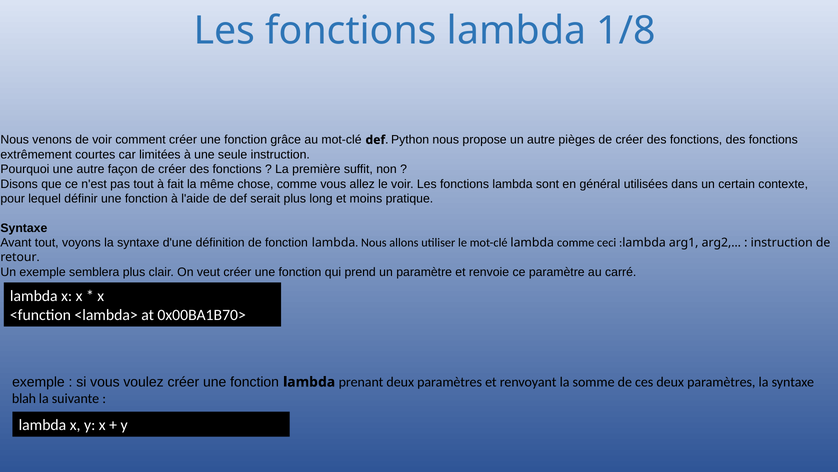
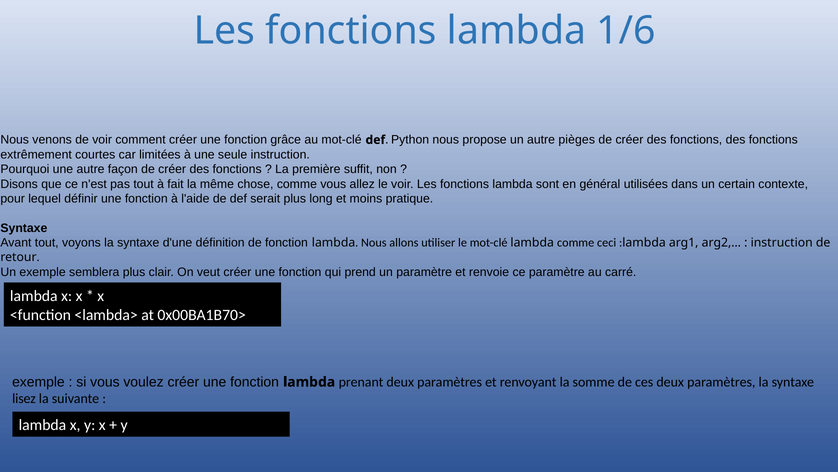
1/8: 1/8 -> 1/6
blah: blah -> lisez
